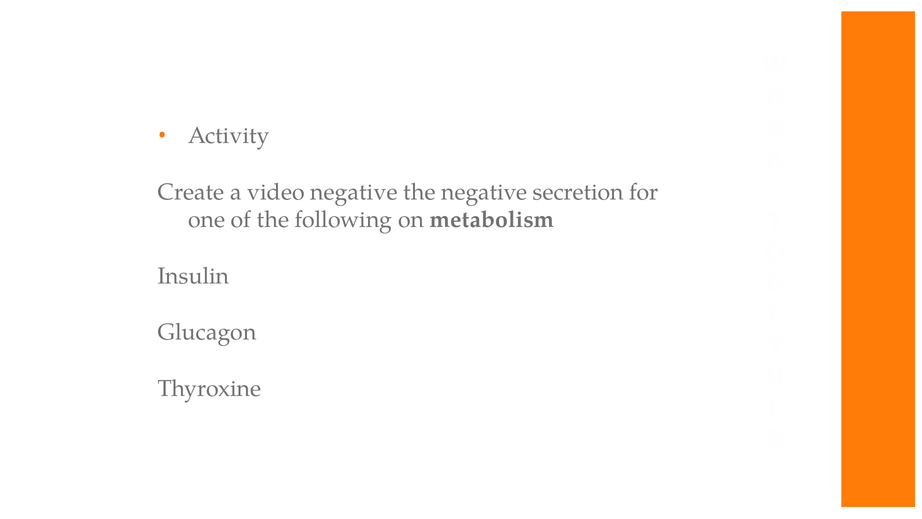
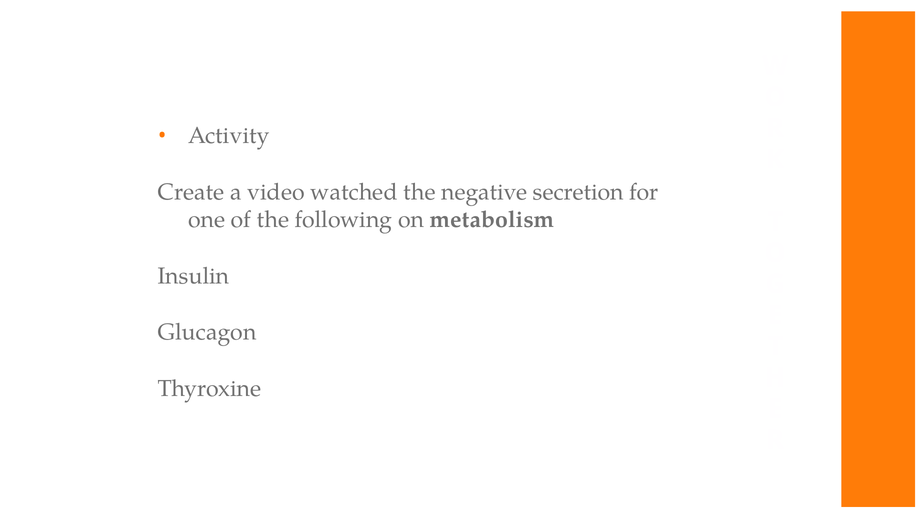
video negative: negative -> watched
